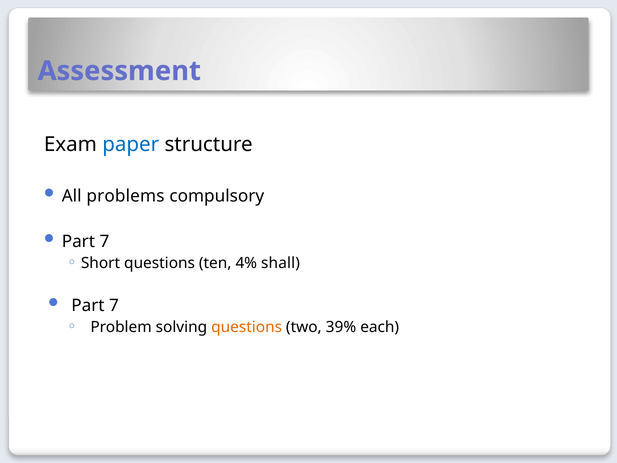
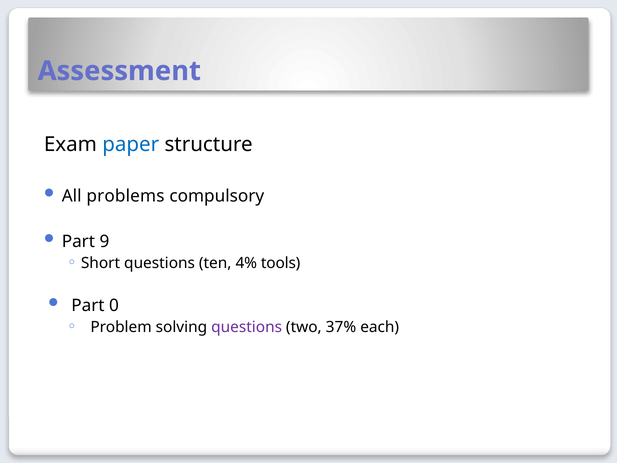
7 at (104, 241): 7 -> 9
shall: shall -> tools
7 at (114, 305): 7 -> 0
questions at (247, 327) colour: orange -> purple
39%: 39% -> 37%
